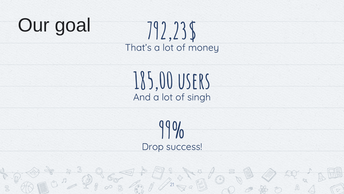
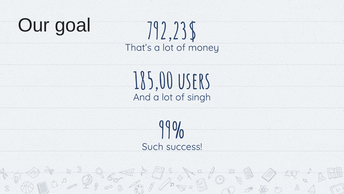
Drop: Drop -> Such
